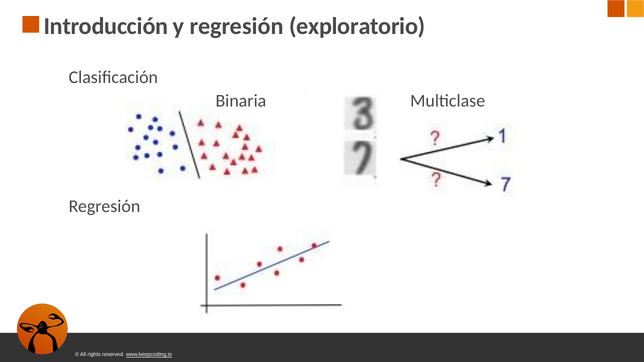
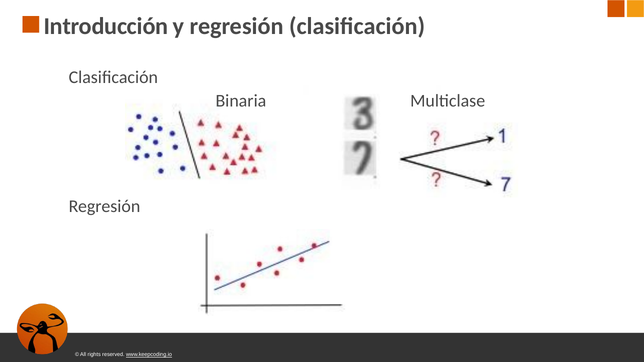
regresión exploratorio: exploratorio -> clasiﬁcación
